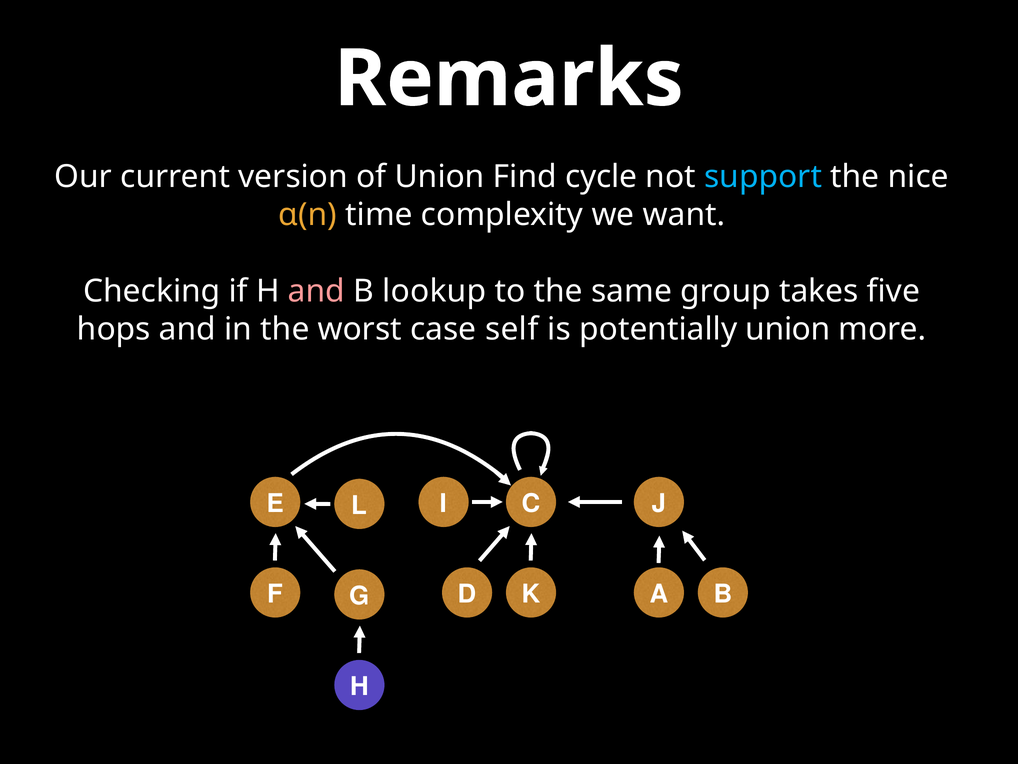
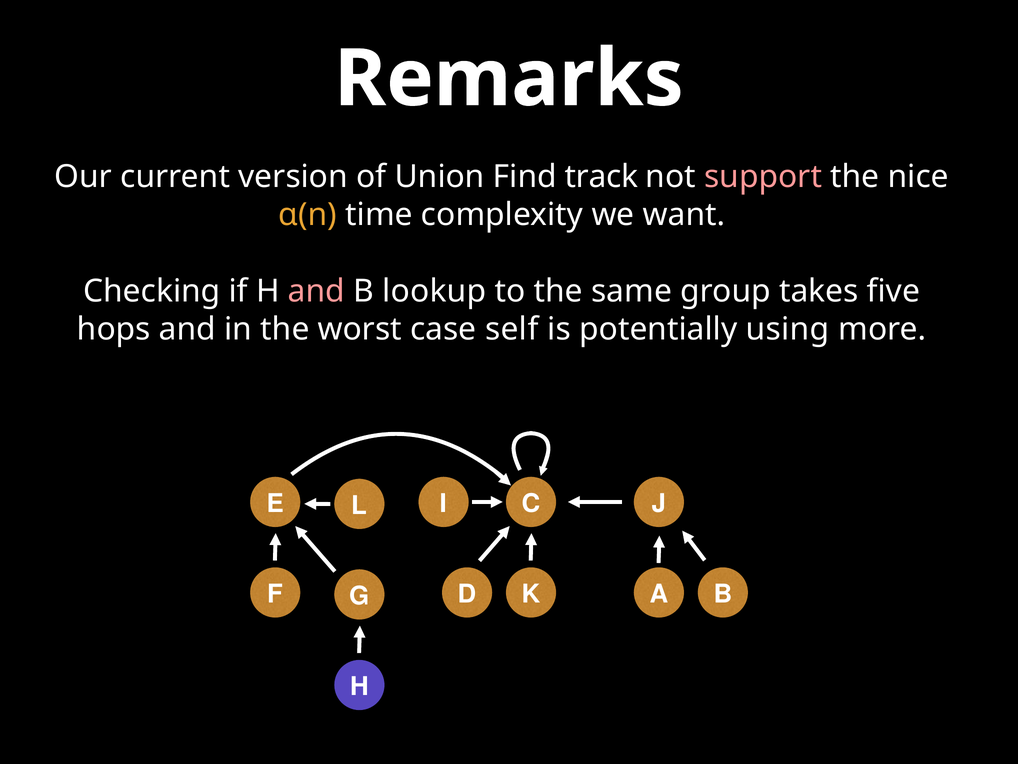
cycle: cycle -> track
support colour: light blue -> pink
potentially union: union -> using
